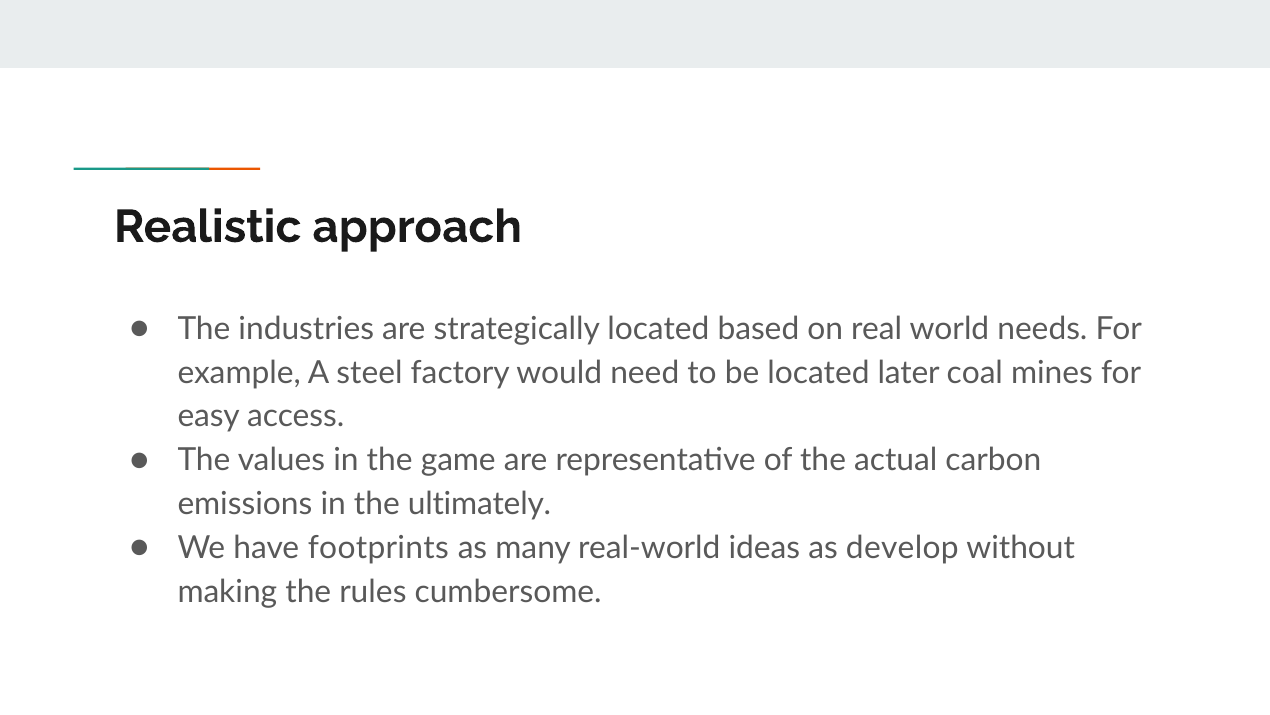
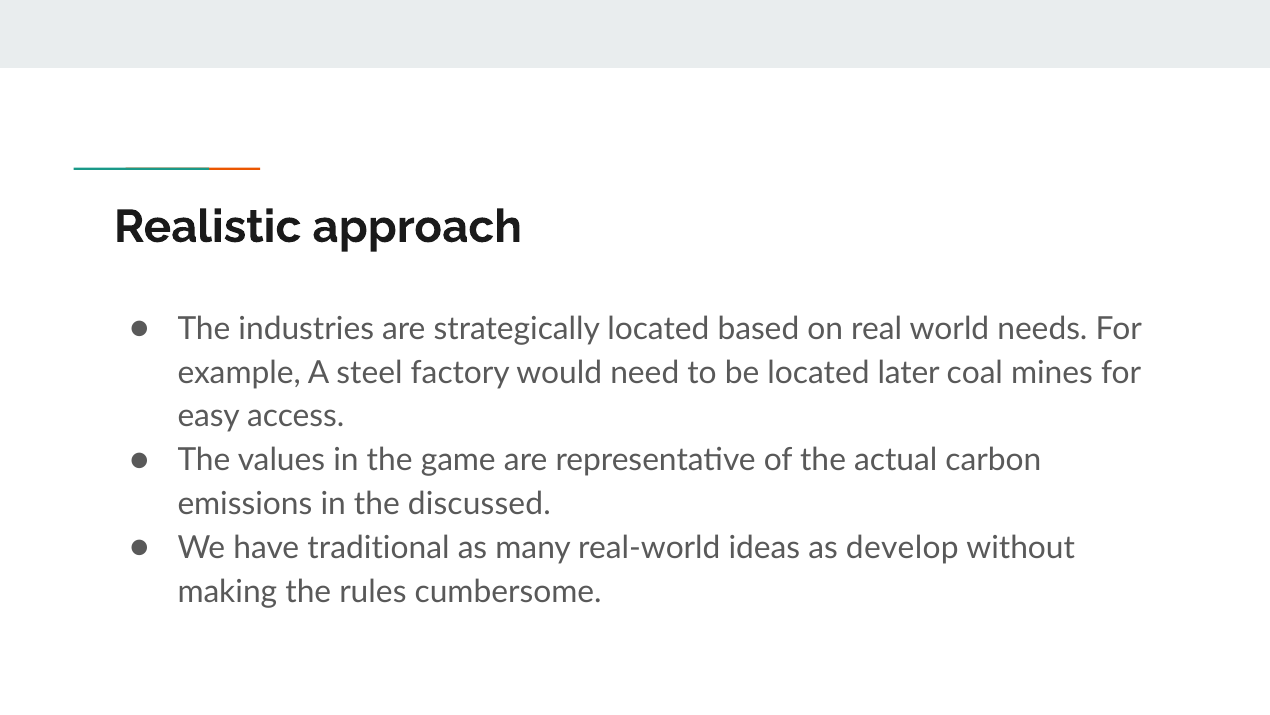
ultimately: ultimately -> discussed
footprints: footprints -> traditional
